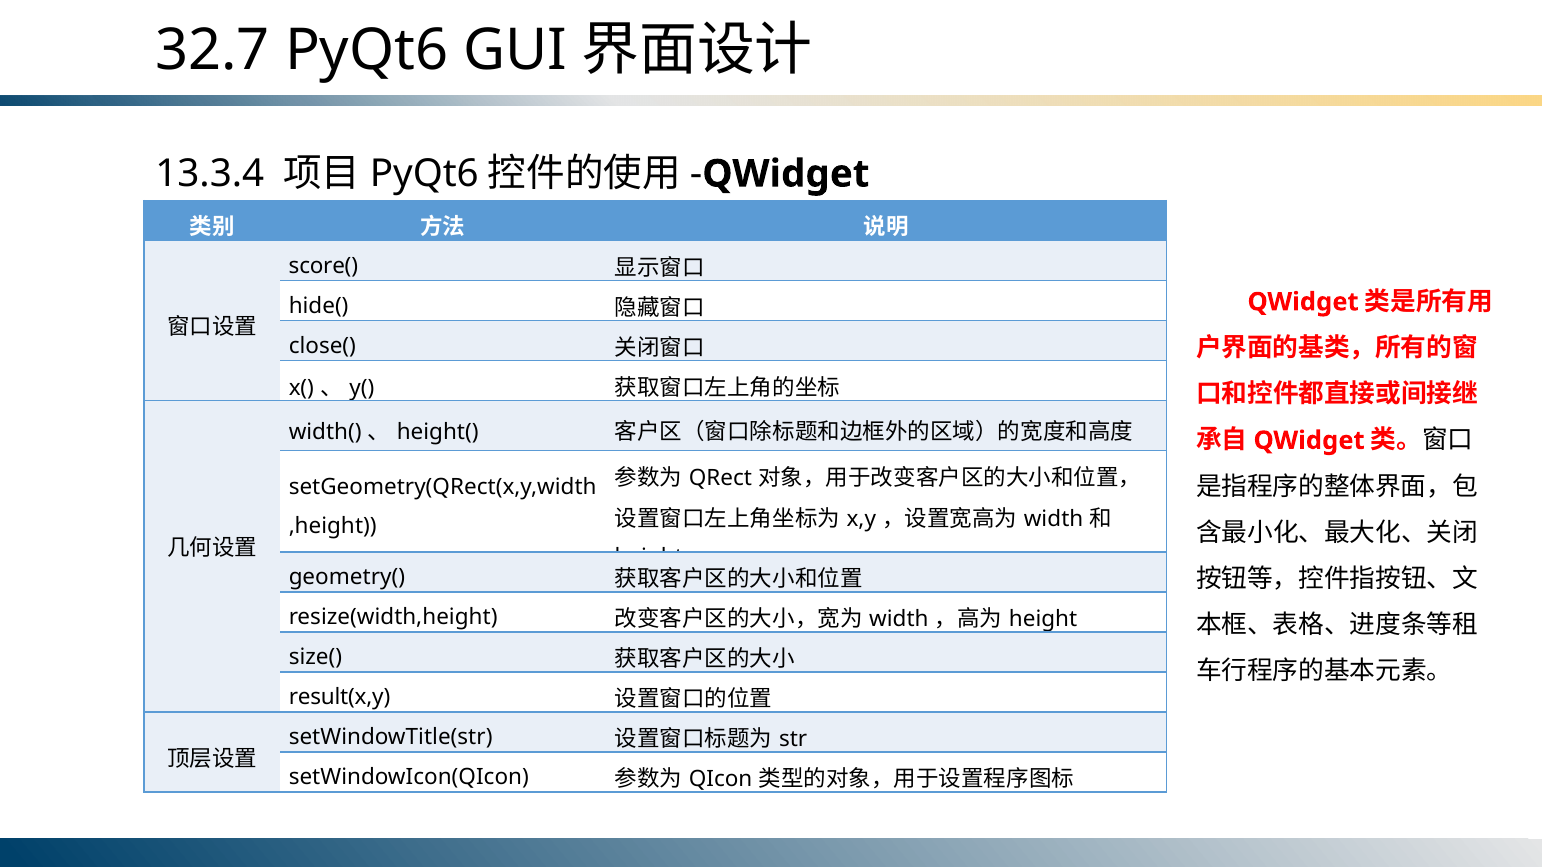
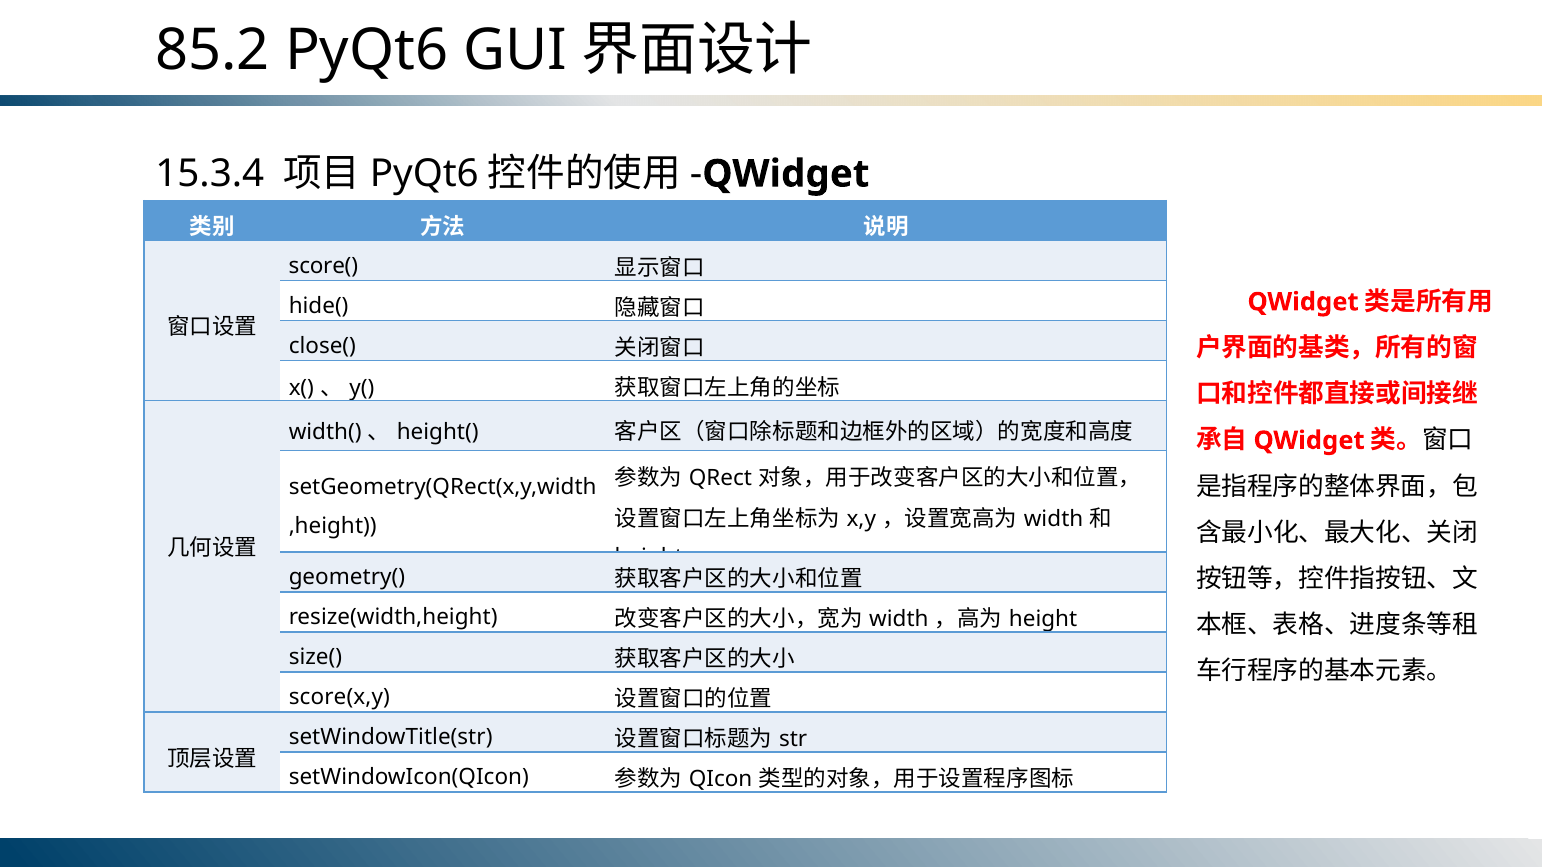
32.7: 32.7 -> 85.2
13.3.4: 13.3.4 -> 15.3.4
result(x,y: result(x,y -> score(x,y
